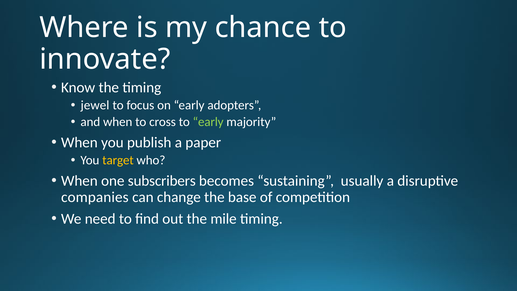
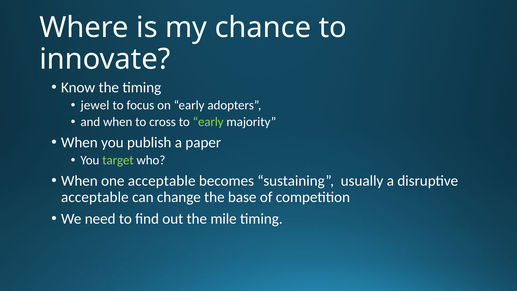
target colour: yellow -> light green
one subscribers: subscribers -> acceptable
companies at (95, 197): companies -> acceptable
